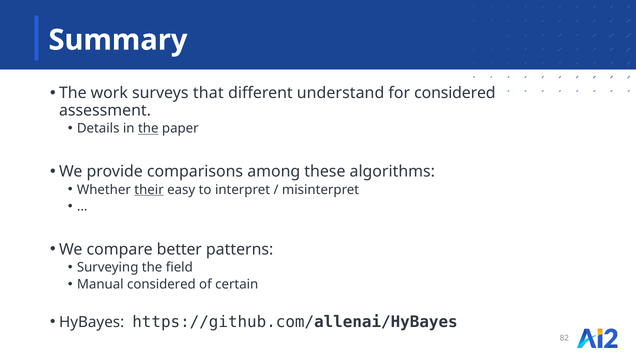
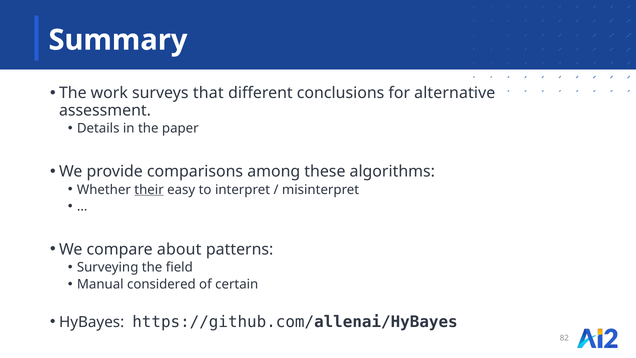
understand: understand -> conclusions
for considered: considered -> alternative
the at (148, 128) underline: present -> none
better: better -> about
